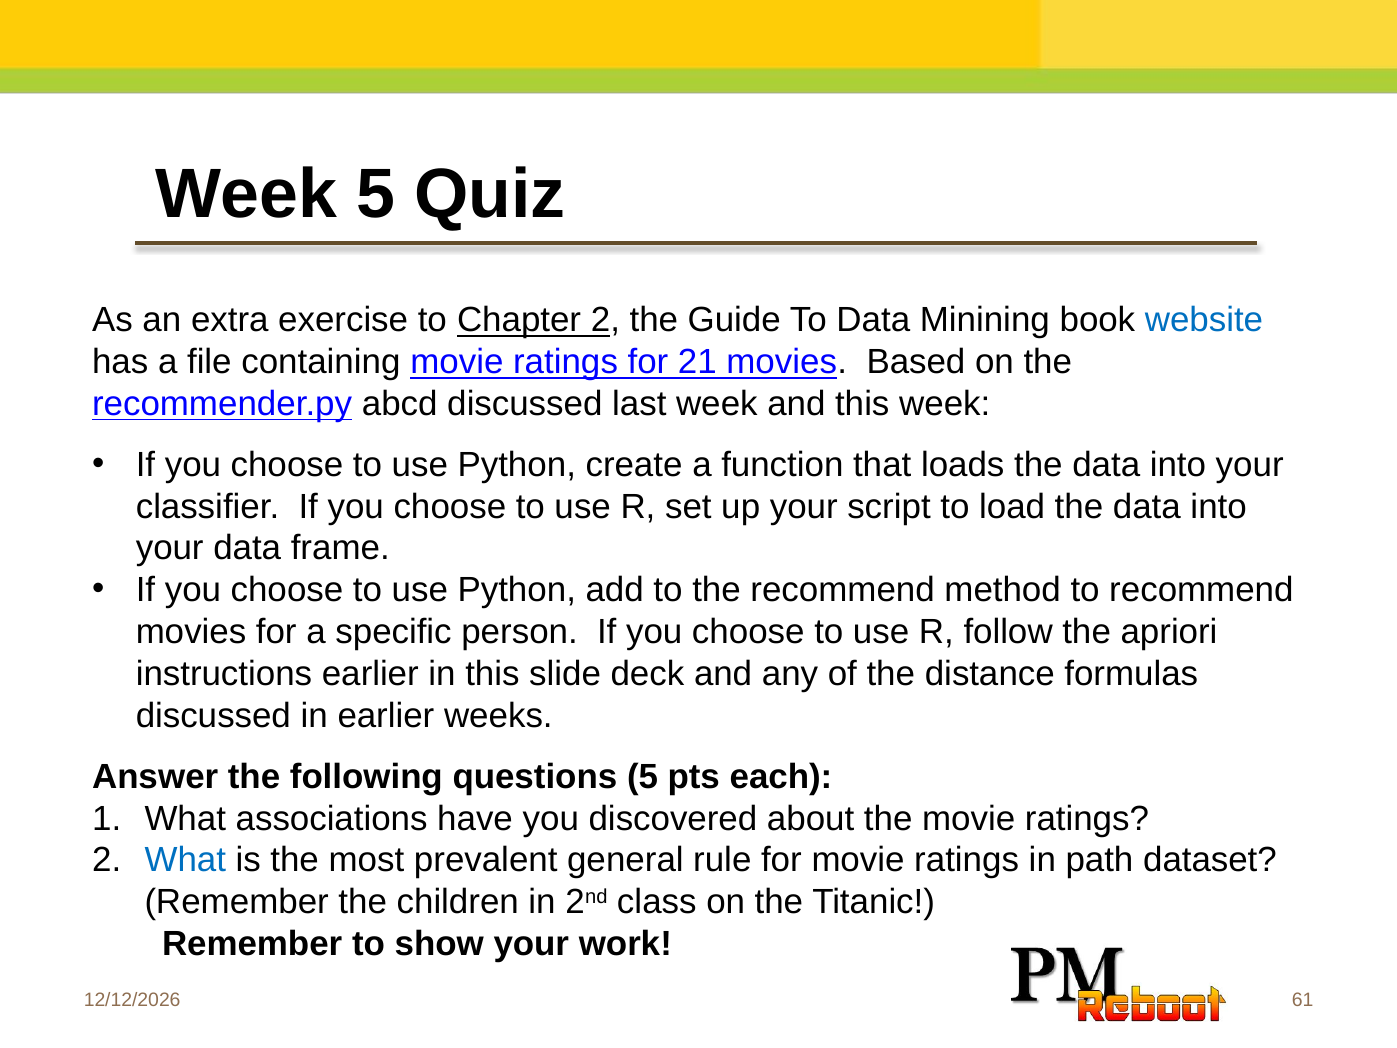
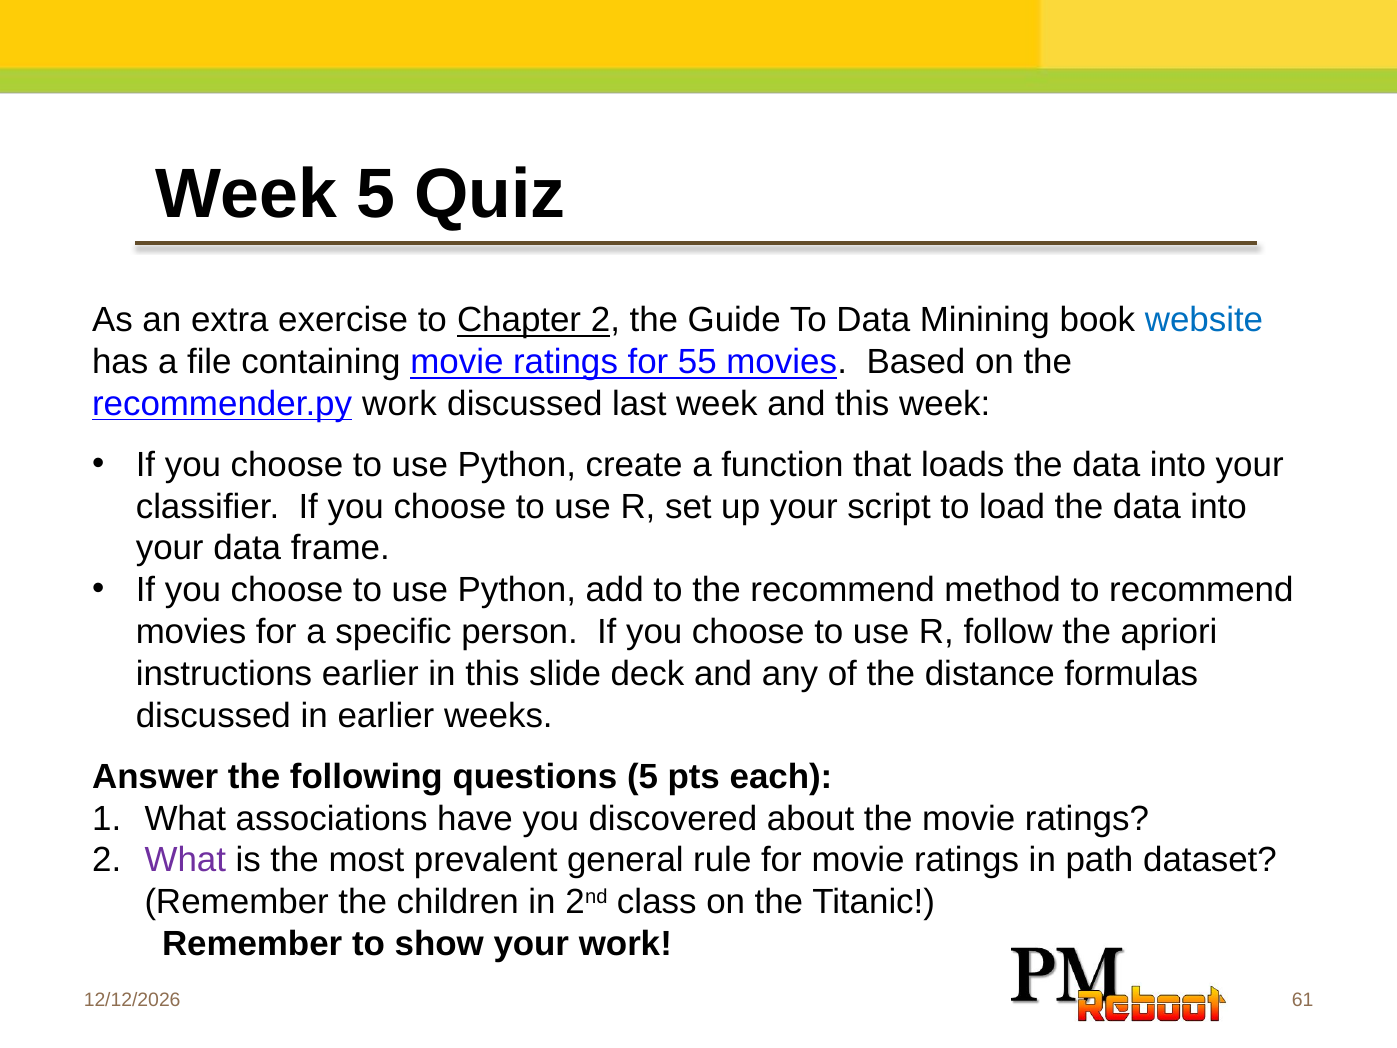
21: 21 -> 55
recommender.py abcd: abcd -> work
What at (185, 860) colour: blue -> purple
